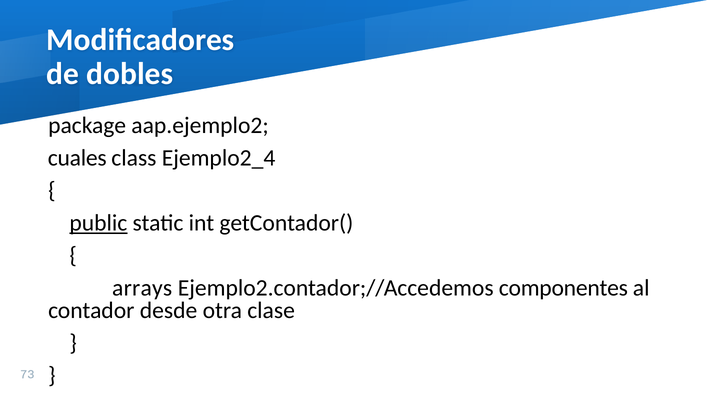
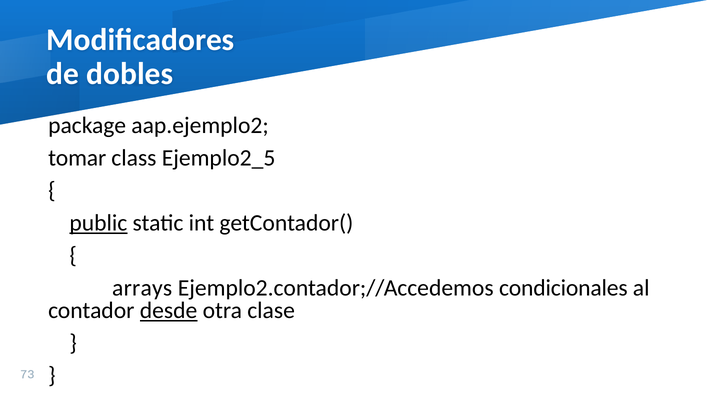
cuales: cuales -> tomar
Ejemplo2_4: Ejemplo2_4 -> Ejemplo2_5
componentes: componentes -> condicionales
desde underline: none -> present
